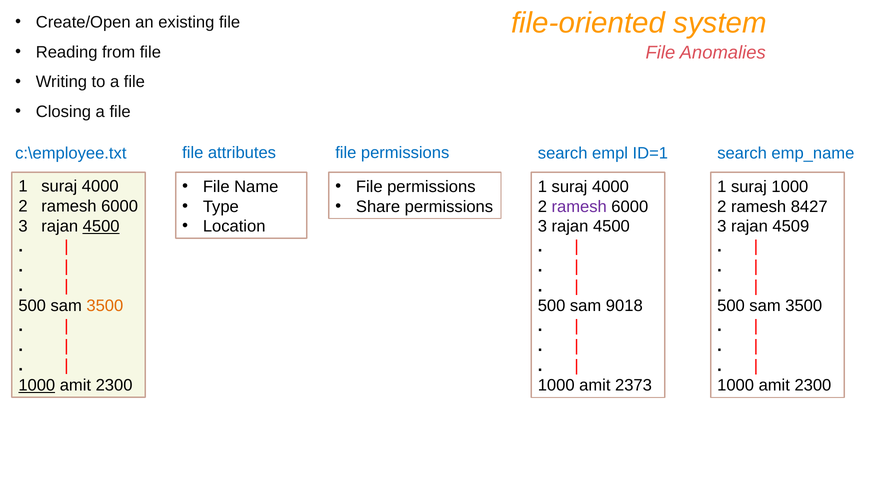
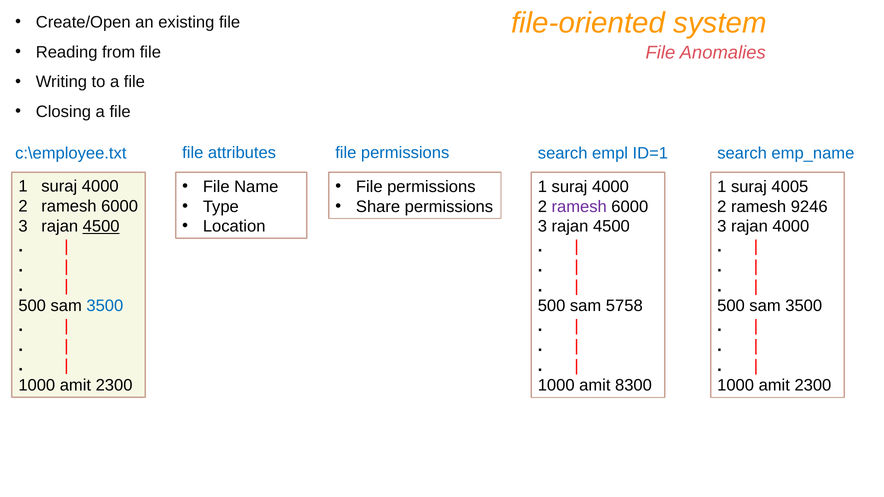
suraj 1000: 1000 -> 4005
8427: 8427 -> 9246
rajan 4509: 4509 -> 4000
3500 at (105, 306) colour: orange -> blue
9018: 9018 -> 5758
1000 at (37, 386) underline: present -> none
2373: 2373 -> 8300
